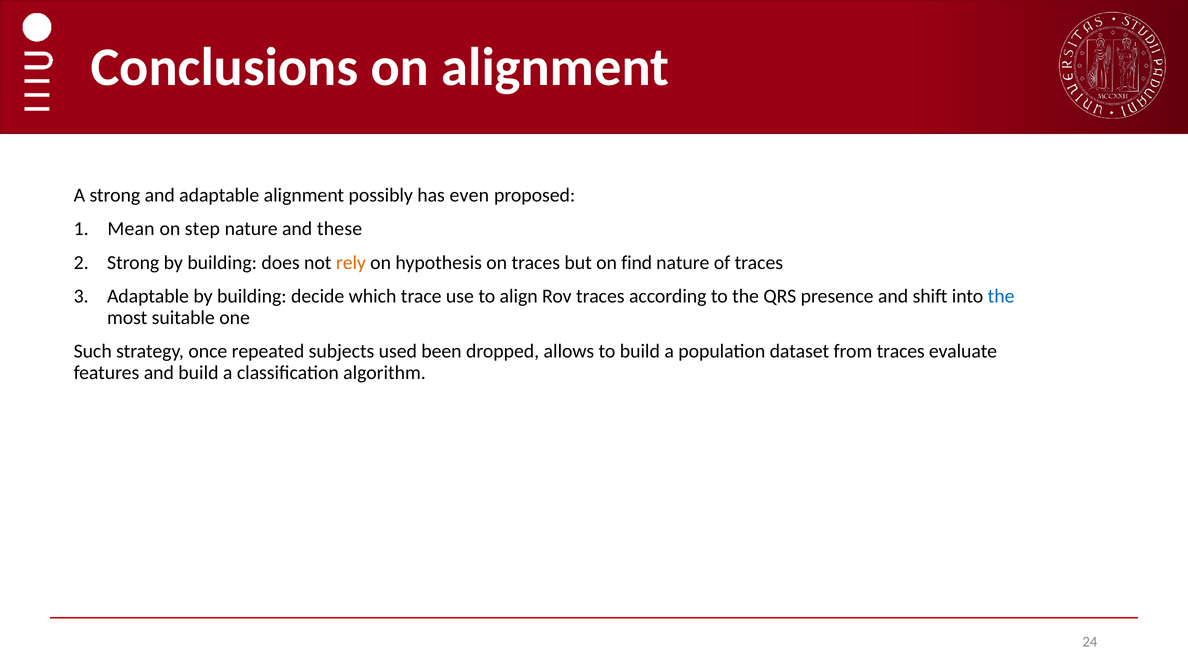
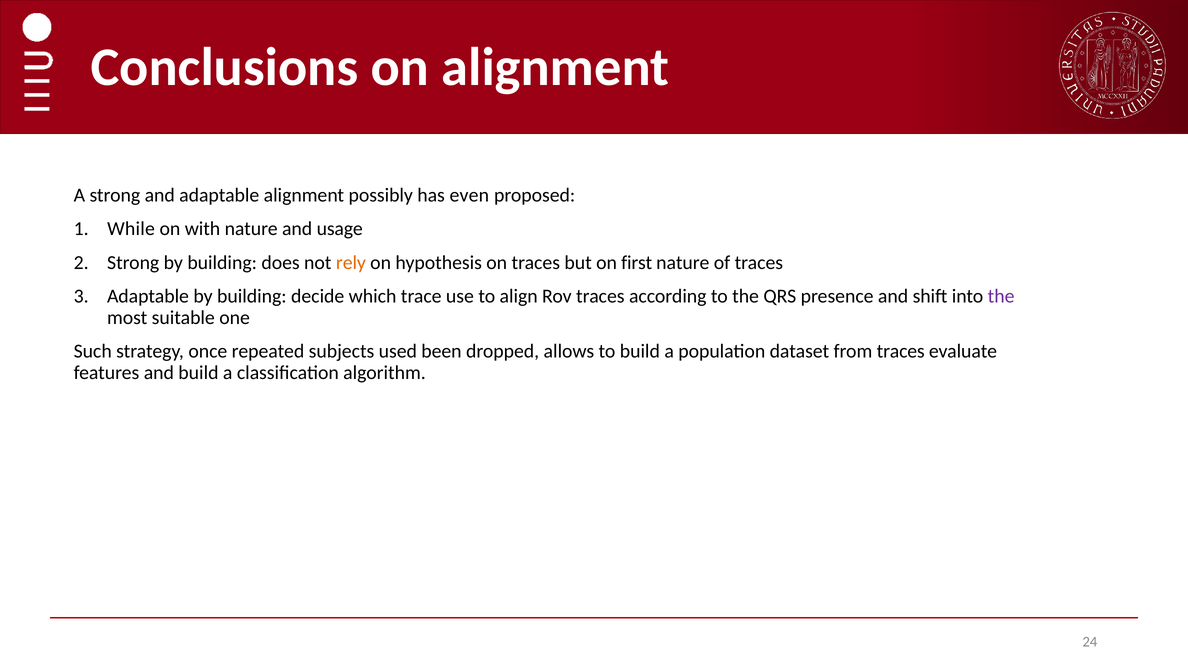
Mean: Mean -> While
step: step -> with
these: these -> usage
find: find -> first
the at (1001, 296) colour: blue -> purple
